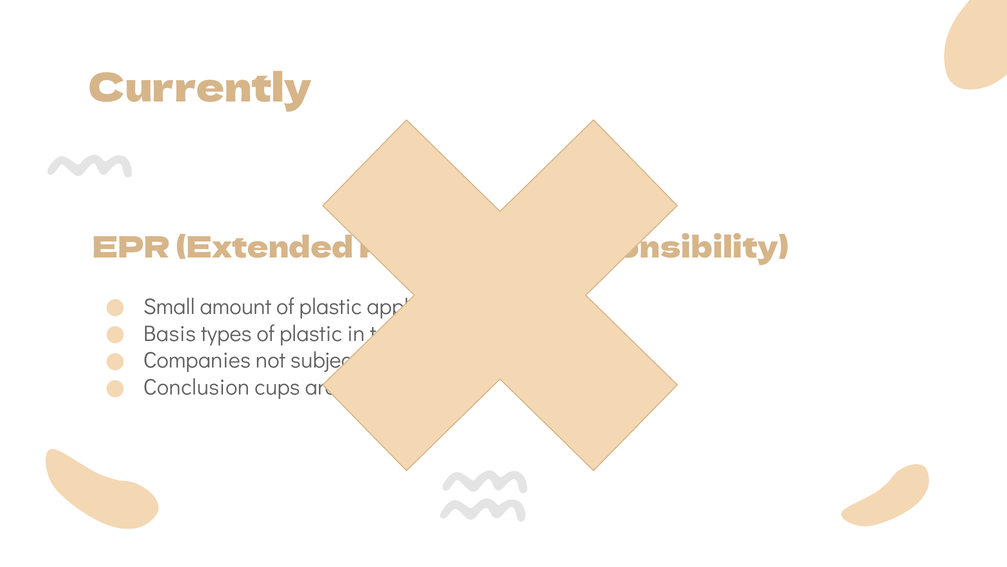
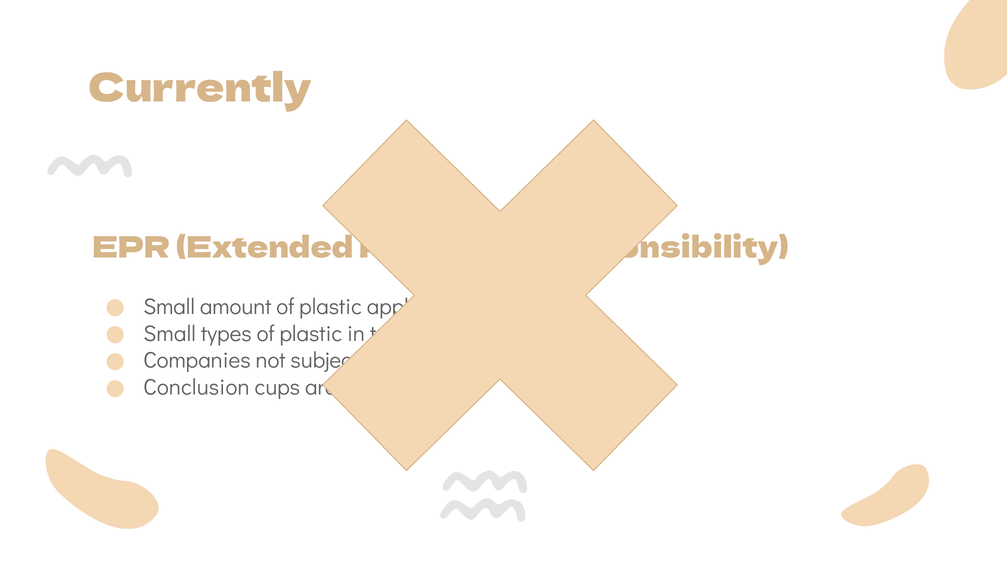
Basis at (170, 333): Basis -> Small
